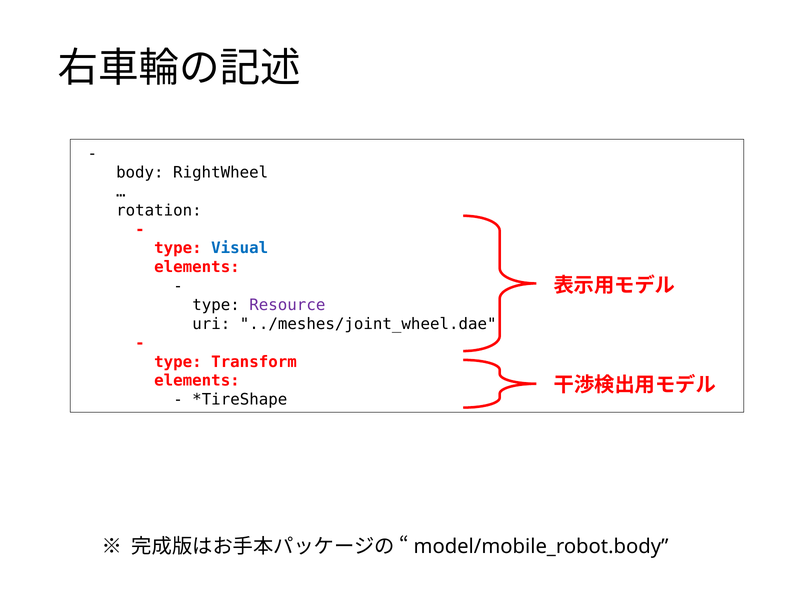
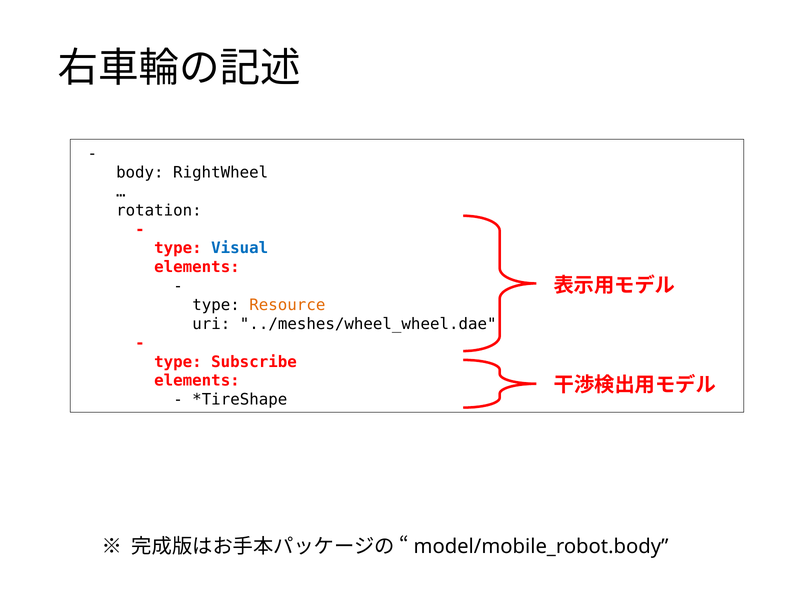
Resource colour: purple -> orange
../meshes/joint_wheel.dae: ../meshes/joint_wheel.dae -> ../meshes/wheel_wheel.dae
Transform: Transform -> Subscribe
